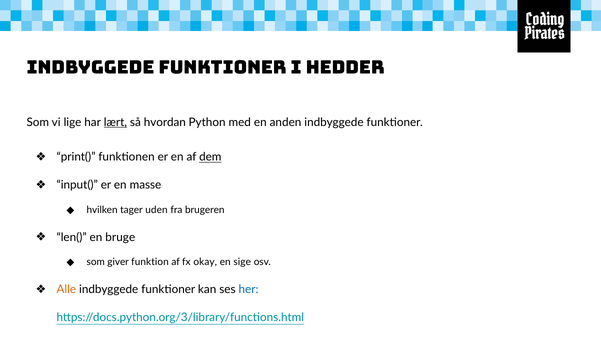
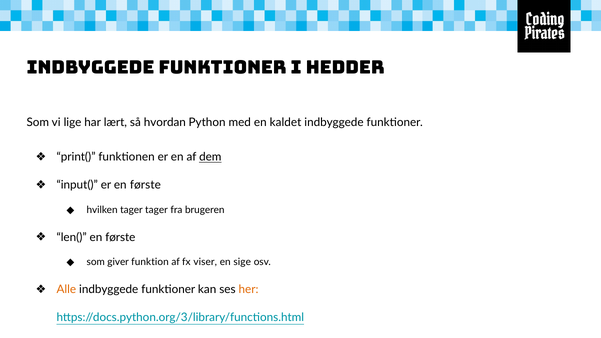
lært underline: present -> none
anden: anden -> kaldet
er en masse: masse -> første
tager uden: uden -> tager
len( en bruge: bruge -> første
okay: okay -> viser
her colour: blue -> orange
